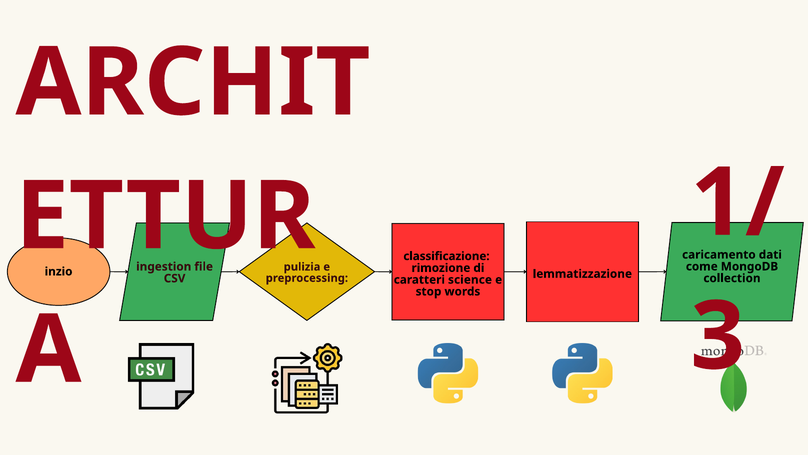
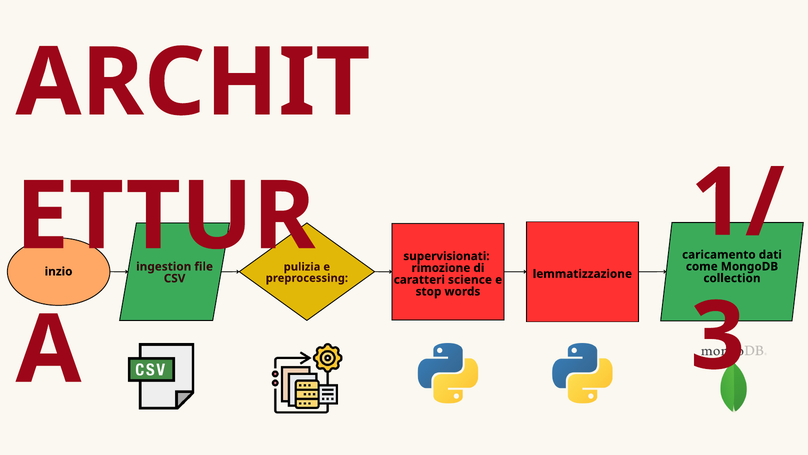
classificazione: classificazione -> supervisionati
